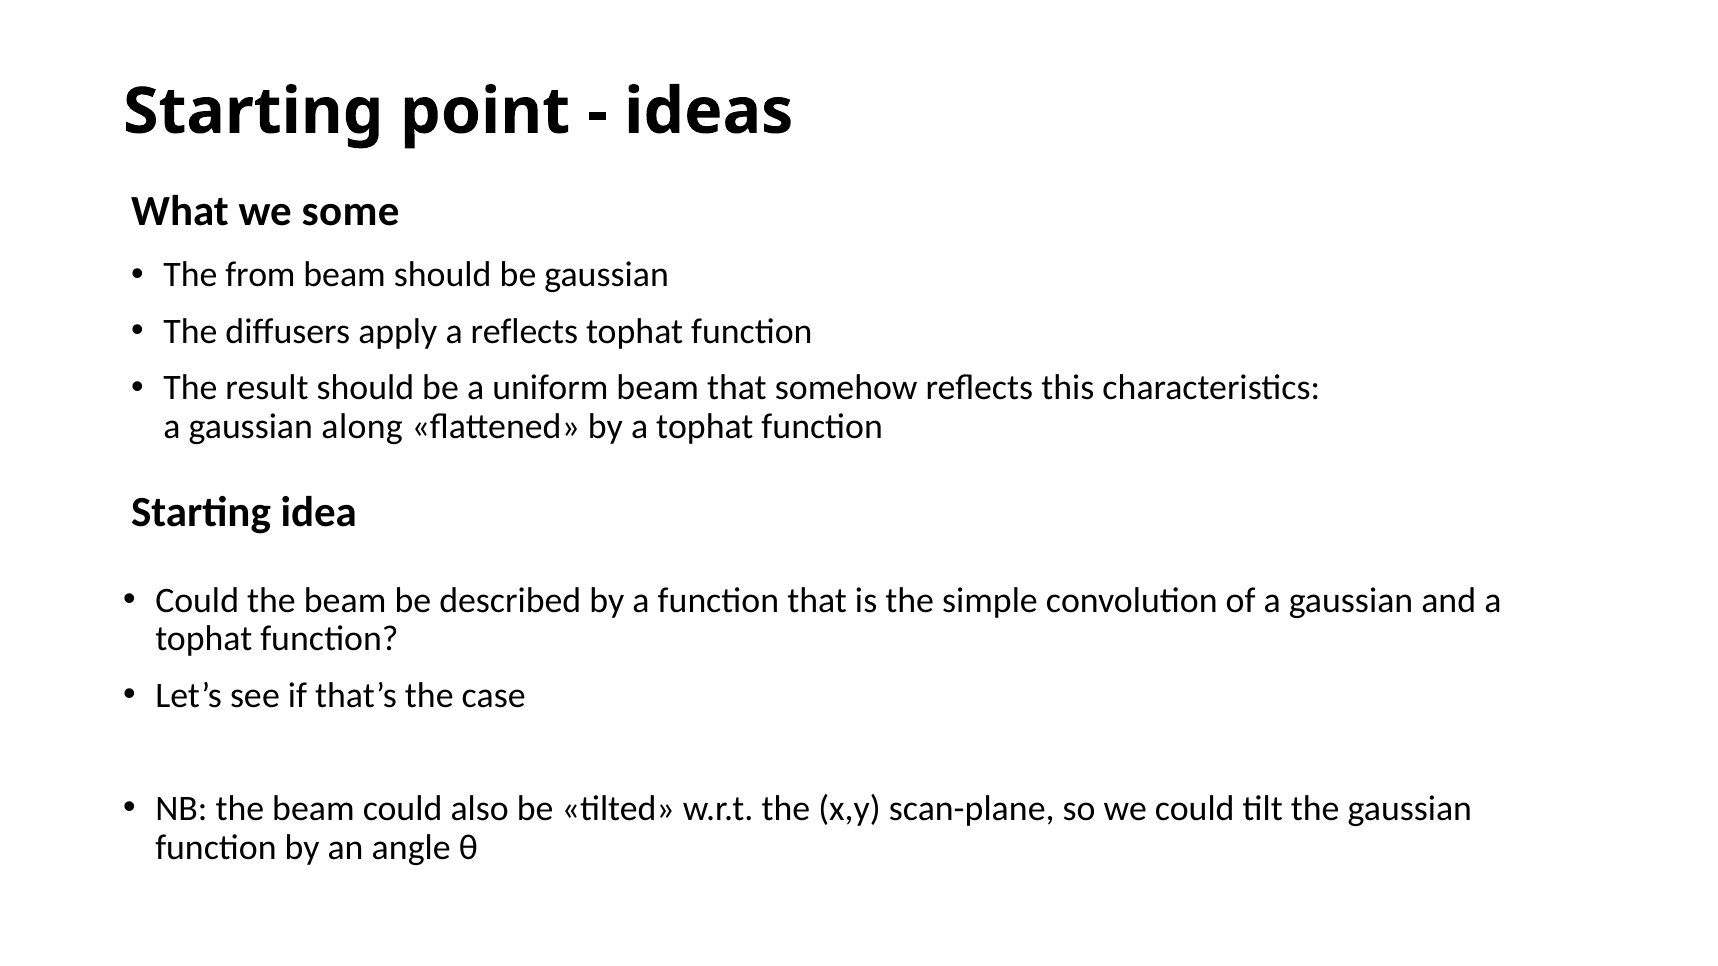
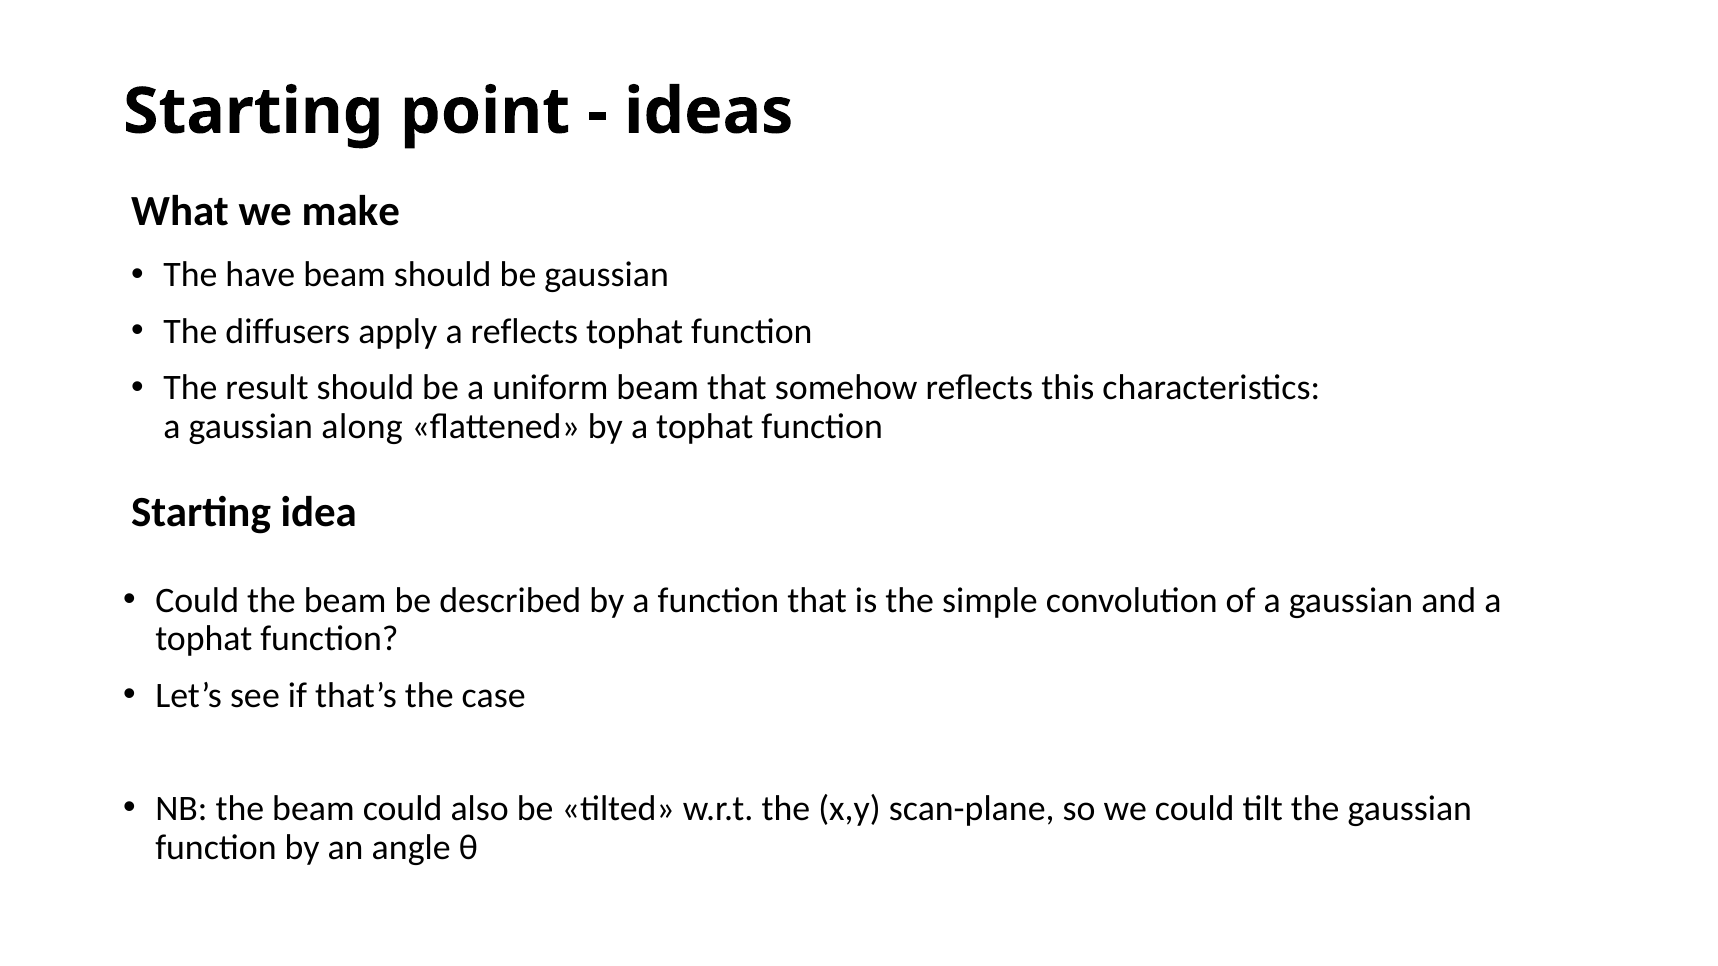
some: some -> make
from: from -> have
